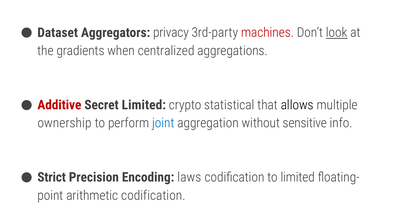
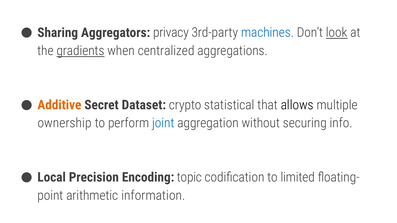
Dataset: Dataset -> Sharing
machines colour: red -> blue
gradients underline: none -> present
Additive colour: red -> orange
Secret Limited: Limited -> Dataset
sensitive: sensitive -> securing
Strict: Strict -> Local
laws: laws -> topic
arithmetic codification: codification -> information
